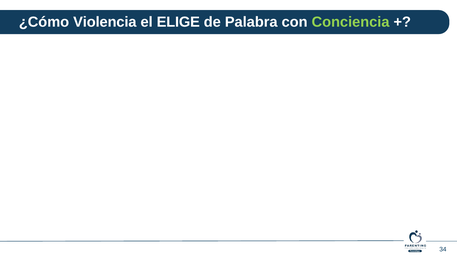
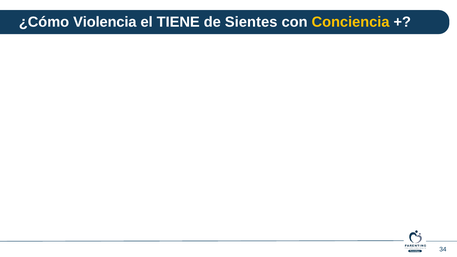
ELIGE: ELIGE -> TIENE
Palabra: Palabra -> Sientes
Conciencia colour: light green -> yellow
